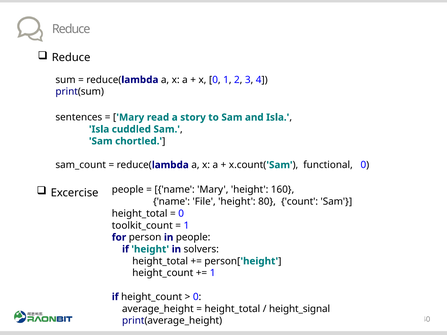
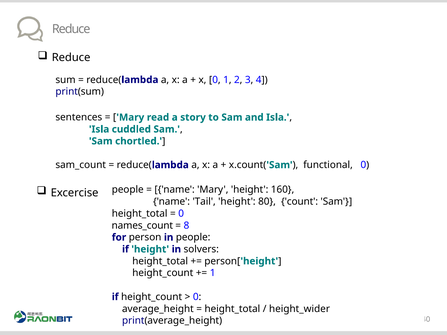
File: File -> Tail
toolkit_count: toolkit_count -> names_count
1 at (186, 226): 1 -> 8
height_signal: height_signal -> height_wider
